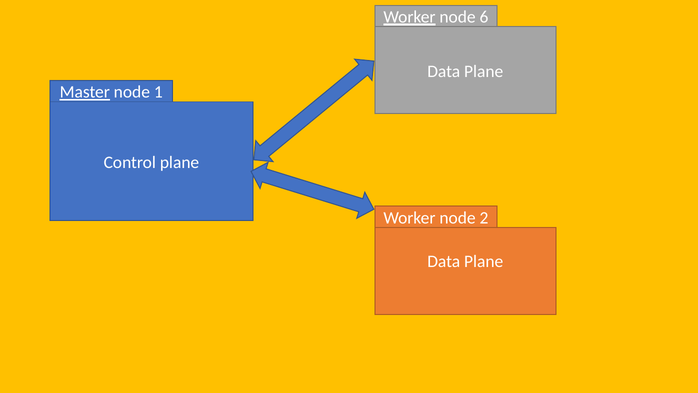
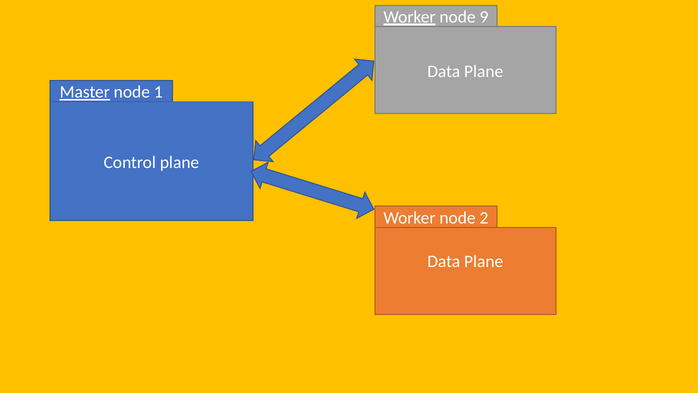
6: 6 -> 9
